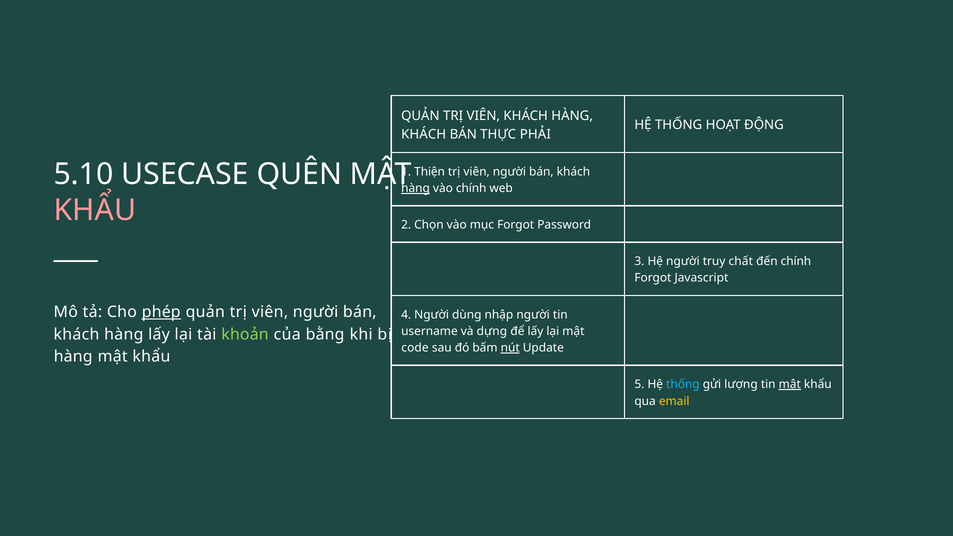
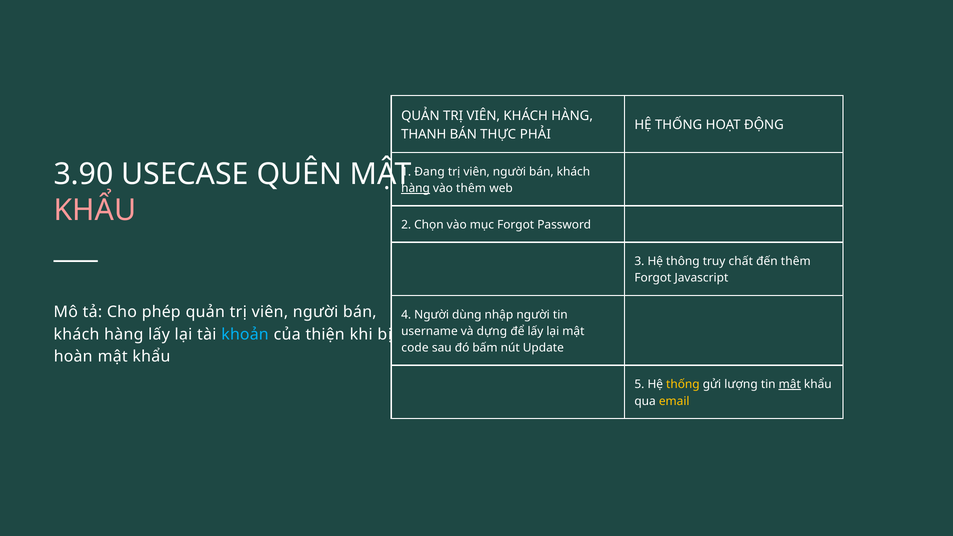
KHÁCH at (424, 134): KHÁCH -> THANH
5.10: 5.10 -> 3.90
Thiện: Thiện -> Đang
vào chính: chính -> thêm
Hệ người: người -> thông
đến chính: chính -> thêm
phép underline: present -> none
khoản colour: light green -> light blue
bằng: bằng -> thiện
nút underline: present -> none
hàng at (73, 357): hàng -> hoàn
thống at (683, 385) colour: light blue -> yellow
